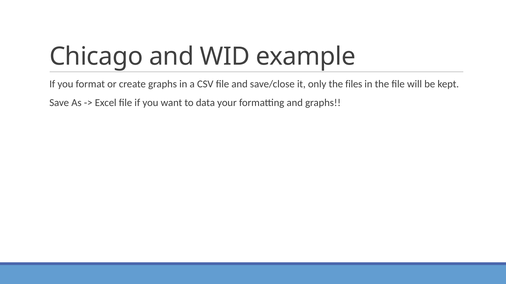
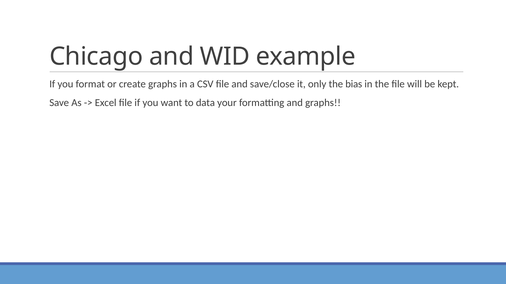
files: files -> bias
